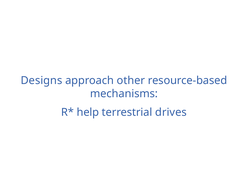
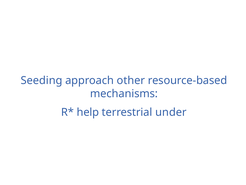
Designs: Designs -> Seeding
drives: drives -> under
